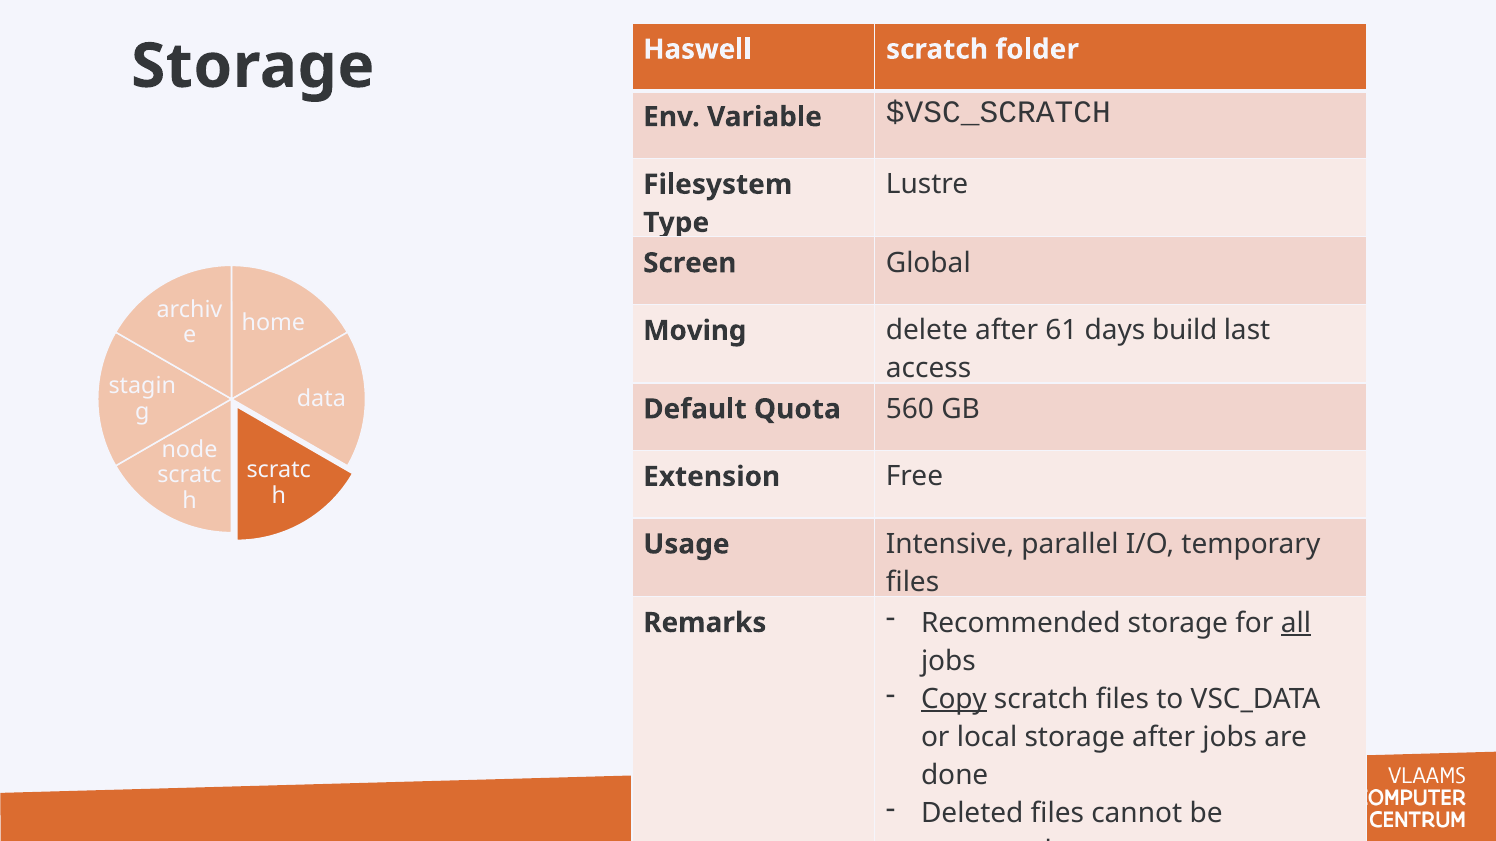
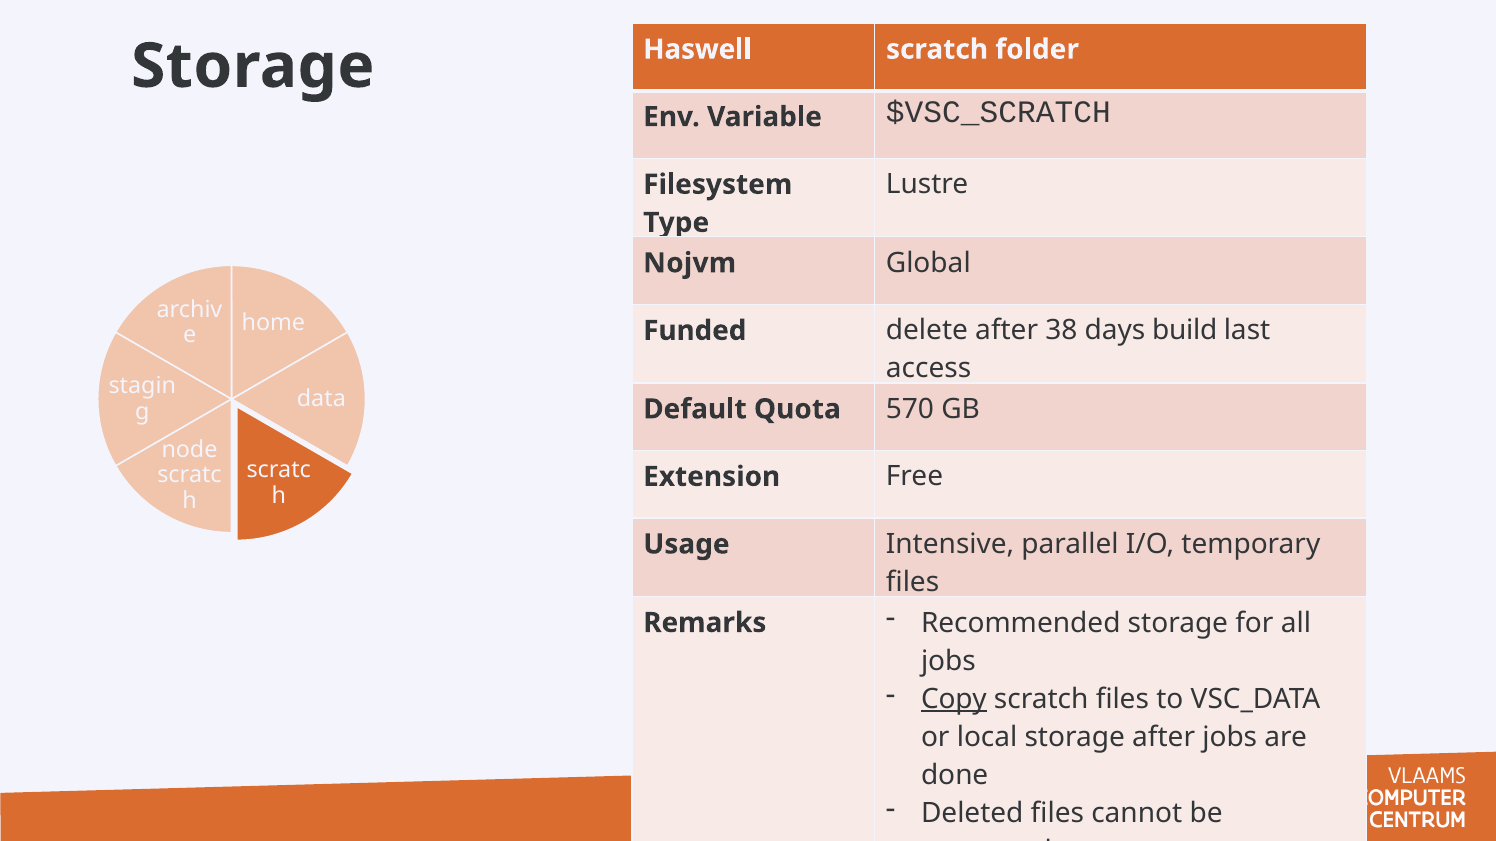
Screen: Screen -> Nojvm
Moving: Moving -> Funded
61: 61 -> 38
560: 560 -> 570
all underline: present -> none
